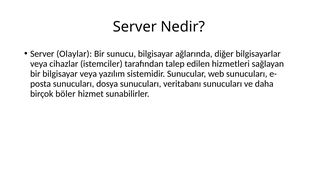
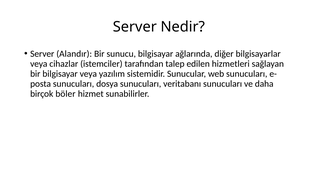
Olaylar: Olaylar -> Alandır
